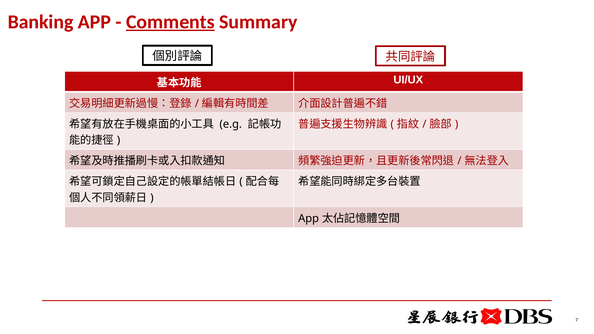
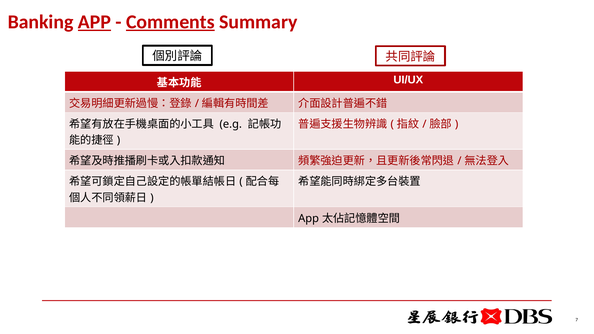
APP at (95, 22) underline: none -> present
